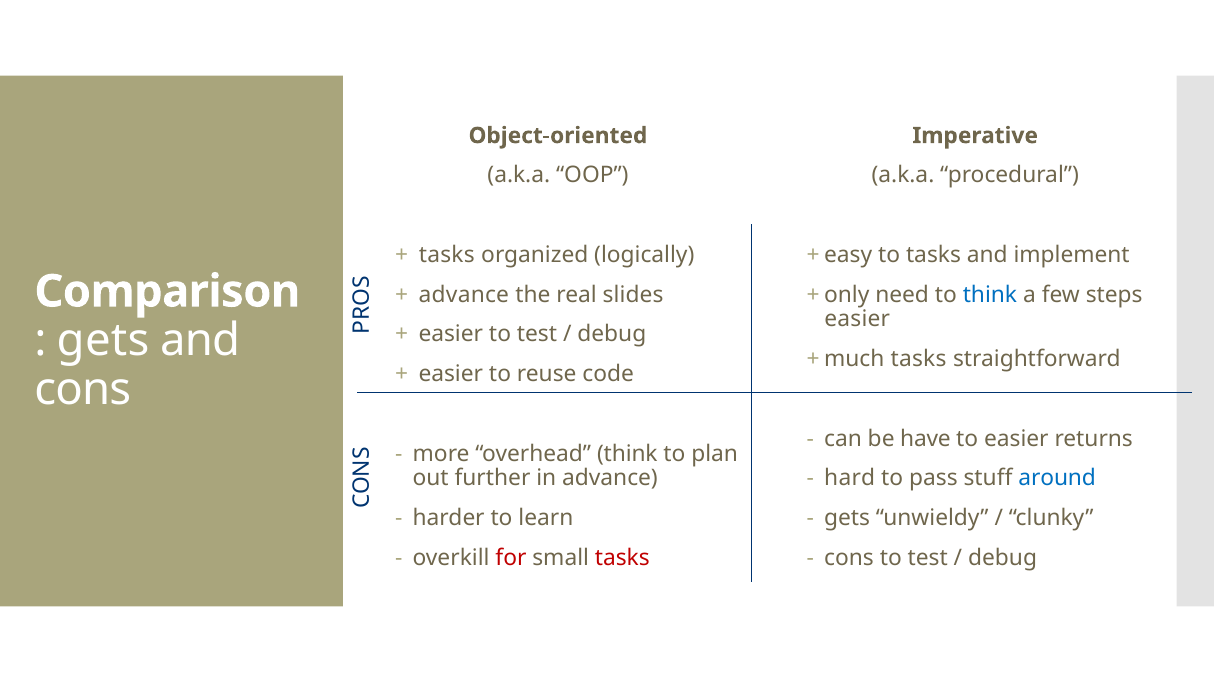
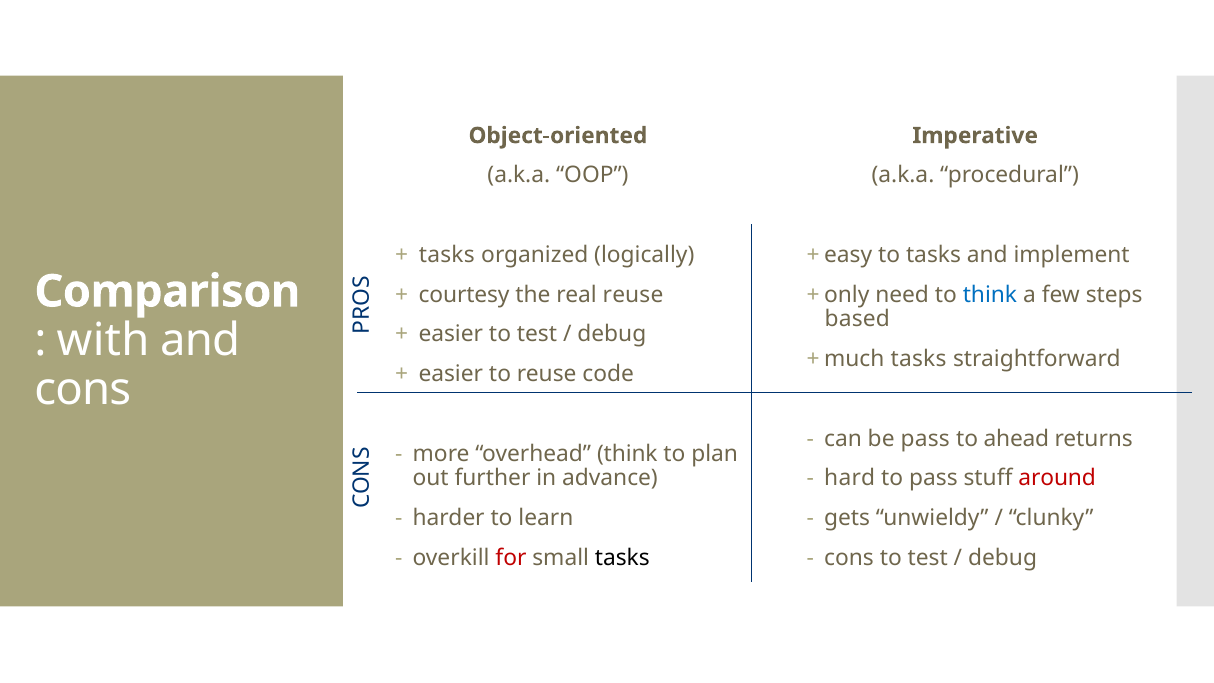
advance at (464, 295): advance -> courtesy
real slides: slides -> reuse
easier at (857, 319): easier -> based
gets at (103, 341): gets -> with
be have: have -> pass
to easier: easier -> ahead
around colour: blue -> red
tasks at (622, 558) colour: red -> black
